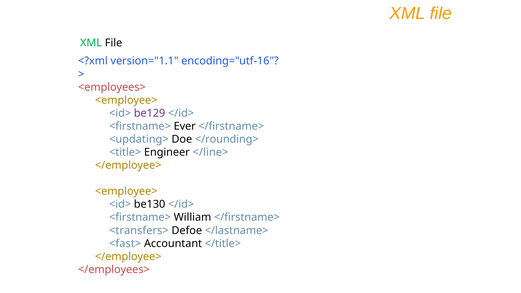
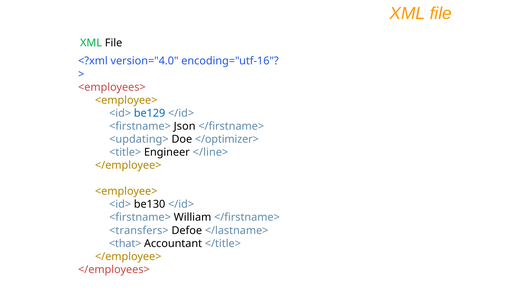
version="1.1: version="1.1 -> version="4.0
be129 colour: purple -> blue
Ever: Ever -> Json
</rounding>: </rounding> -> </optimizer>
<fast>: <fast> -> <that>
